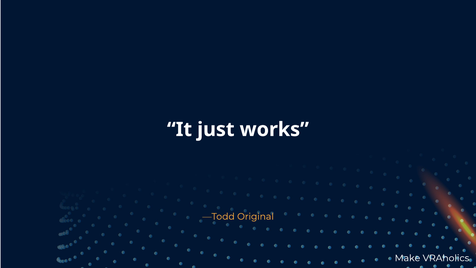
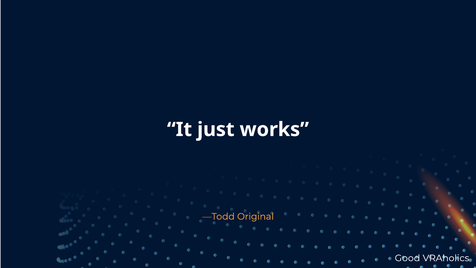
Make: Make -> Good
